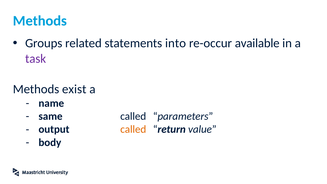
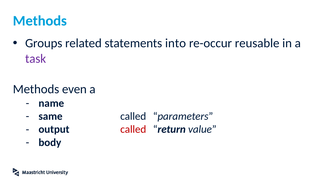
available: available -> reusable
exist: exist -> even
called at (133, 129) colour: orange -> red
